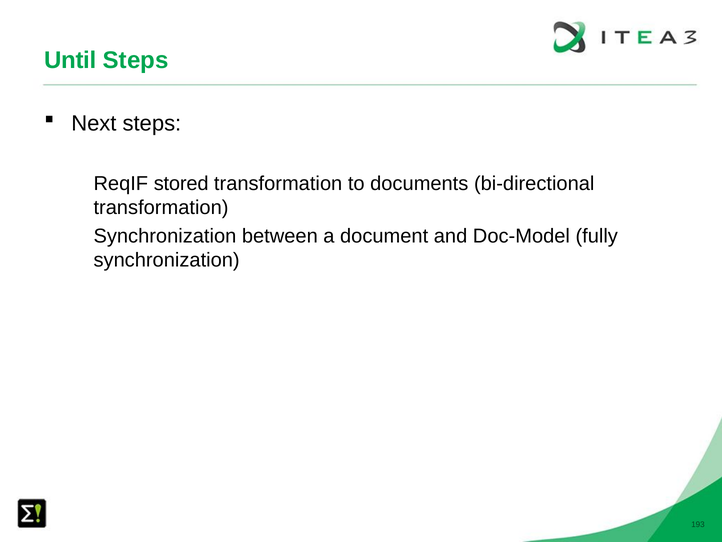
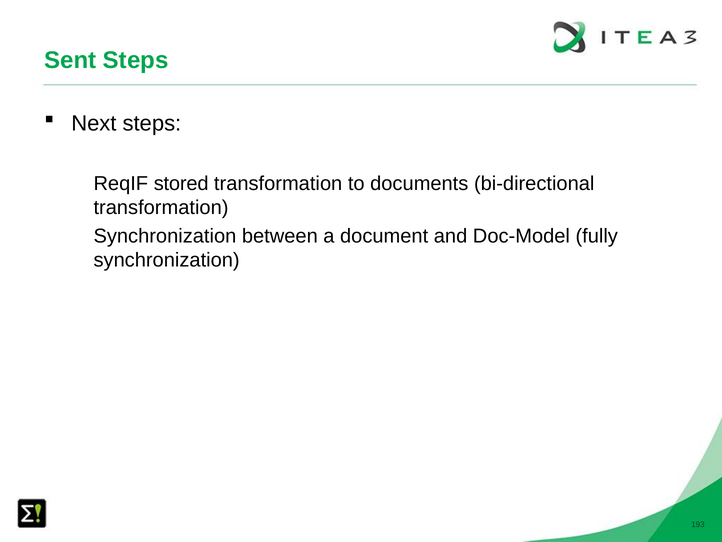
Until: Until -> Sent
